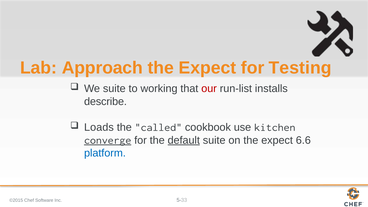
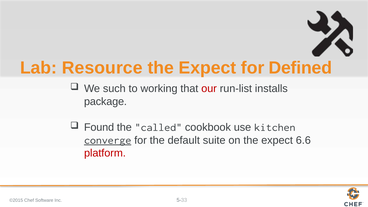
Approach: Approach -> Resource
Testing: Testing -> Defined
We suite: suite -> such
describe: describe -> package
Loads: Loads -> Found
default underline: present -> none
platform colour: blue -> red
